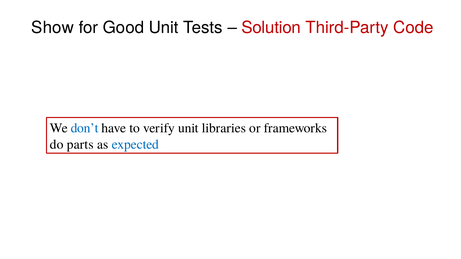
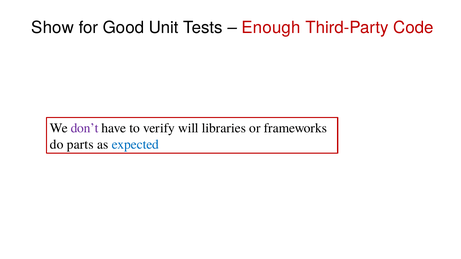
Solution: Solution -> Enough
don’t colour: blue -> purple
verify unit: unit -> will
